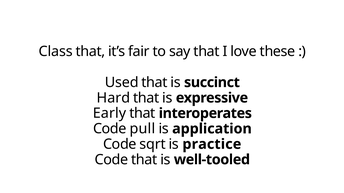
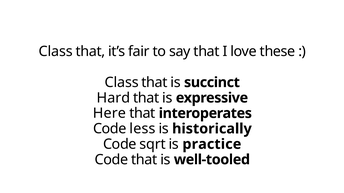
Used at (122, 83): Used -> Class
Early: Early -> Here
pull: pull -> less
application: application -> historically
